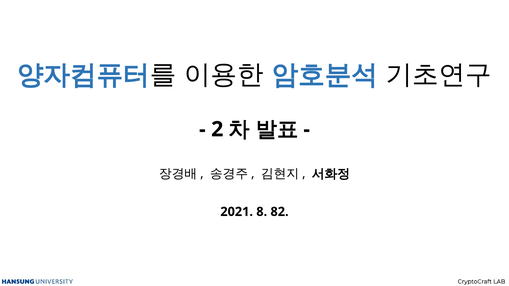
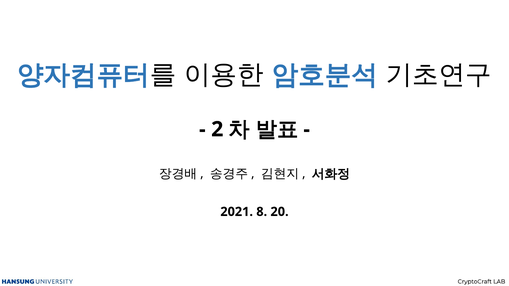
82: 82 -> 20
